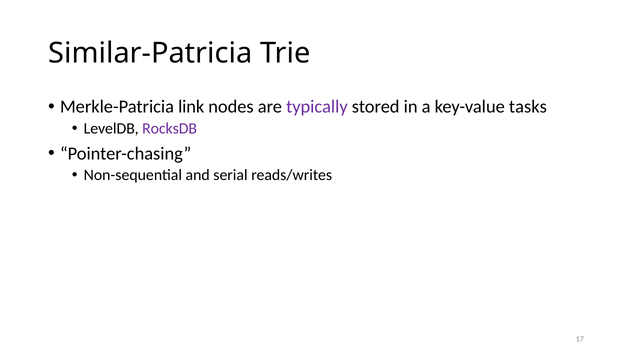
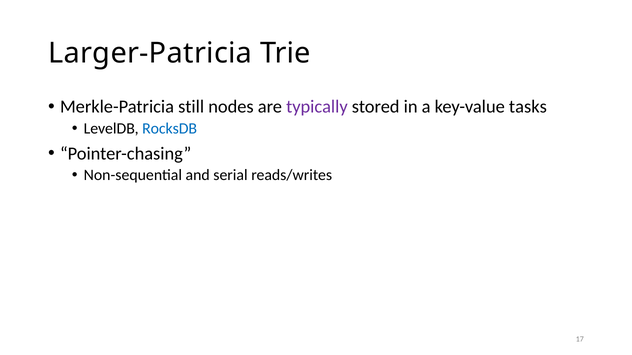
Similar-Patricia: Similar-Patricia -> Larger-Patricia
link: link -> still
RocksDB colour: purple -> blue
